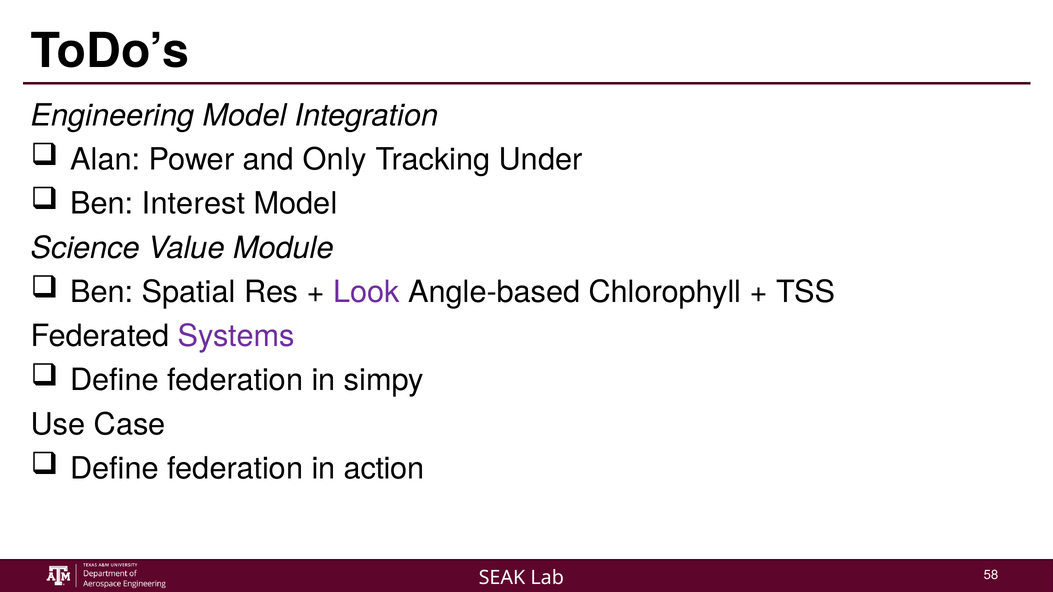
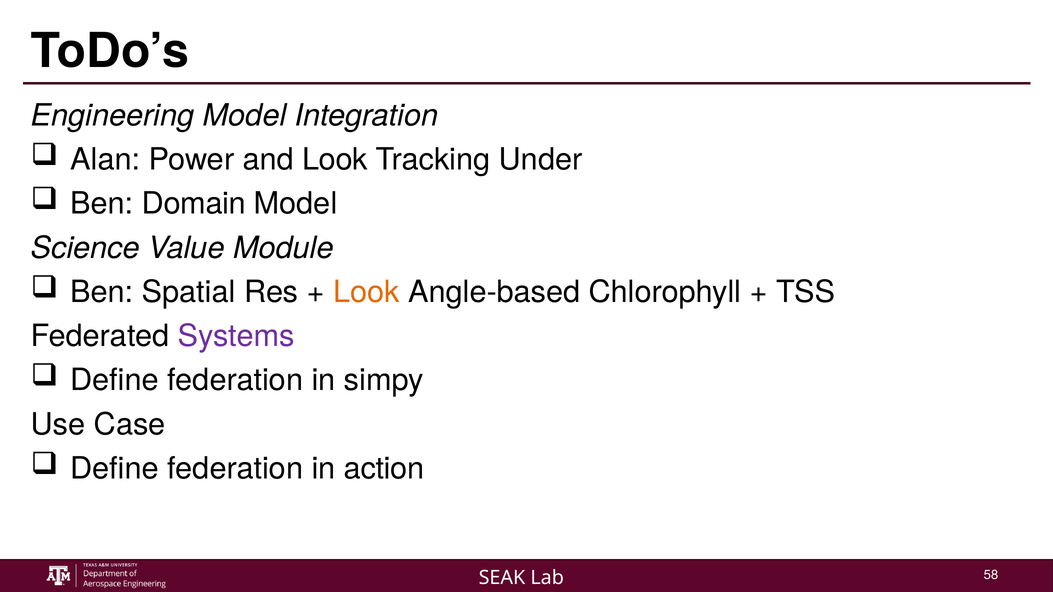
and Only: Only -> Look
Interest: Interest -> Domain
Look at (366, 292) colour: purple -> orange
